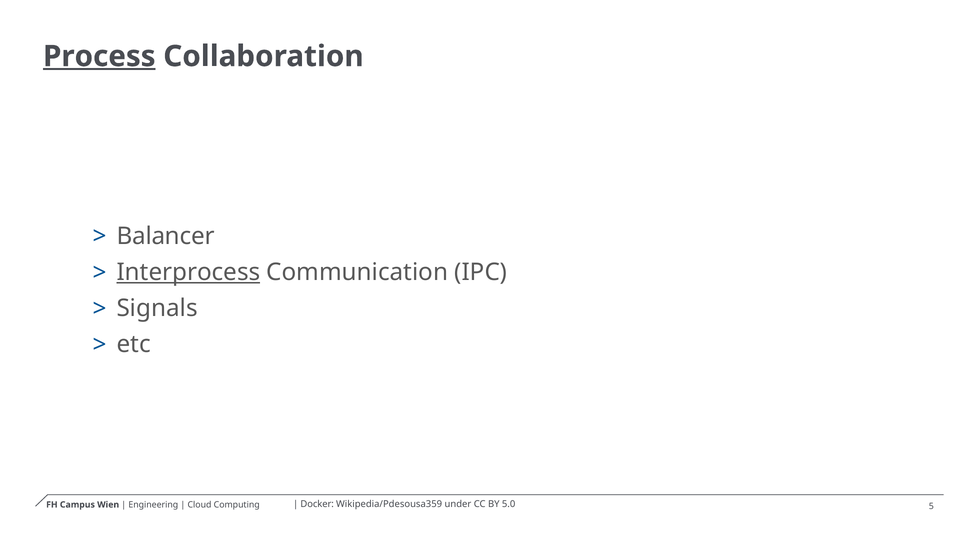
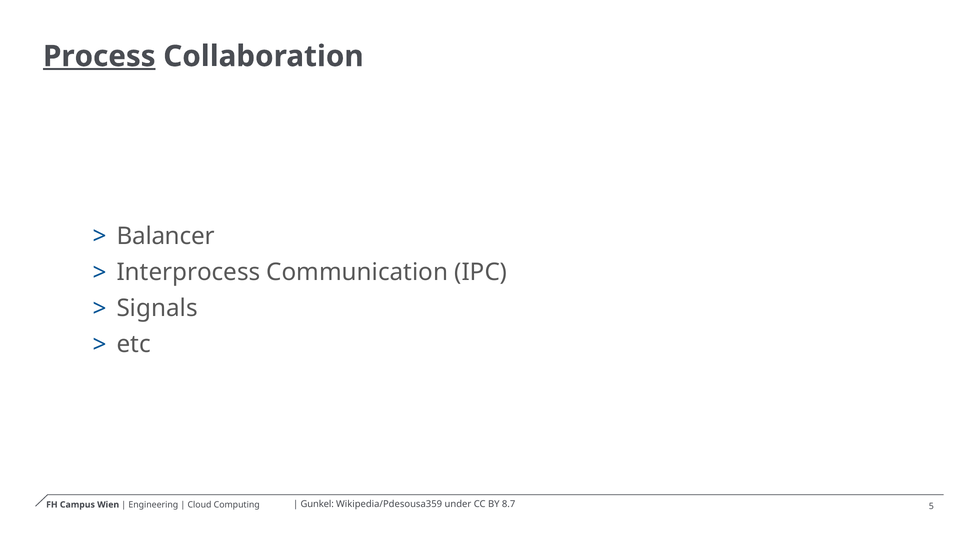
Interprocess underline: present -> none
Docker: Docker -> Gunkel
5.0: 5.0 -> 8.7
